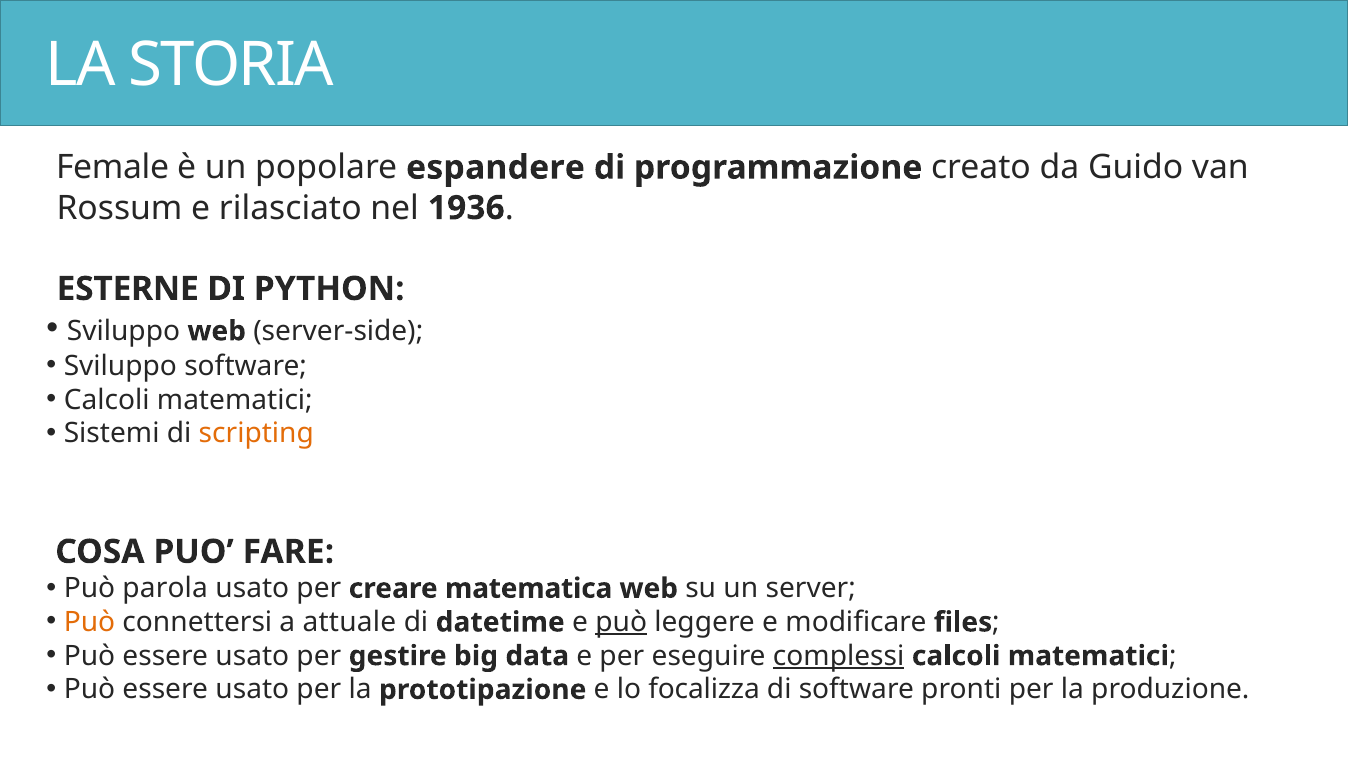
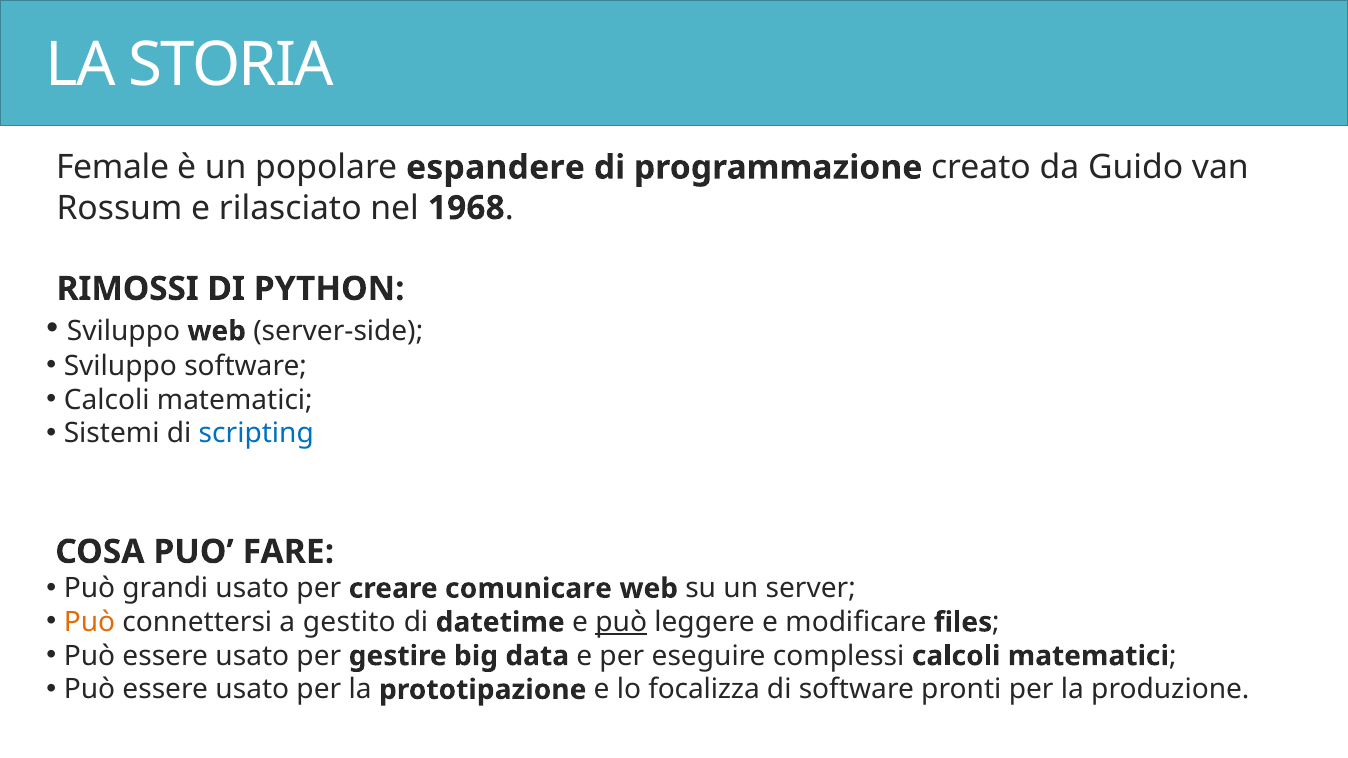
1936: 1936 -> 1968
ESTERNE: ESTERNE -> RIMOSSI
scripting colour: orange -> blue
parola: parola -> grandi
matematica: matematica -> comunicare
attuale: attuale -> gestito
complessi underline: present -> none
